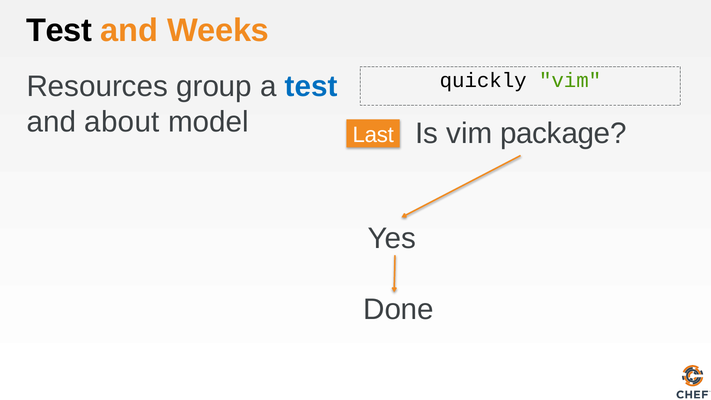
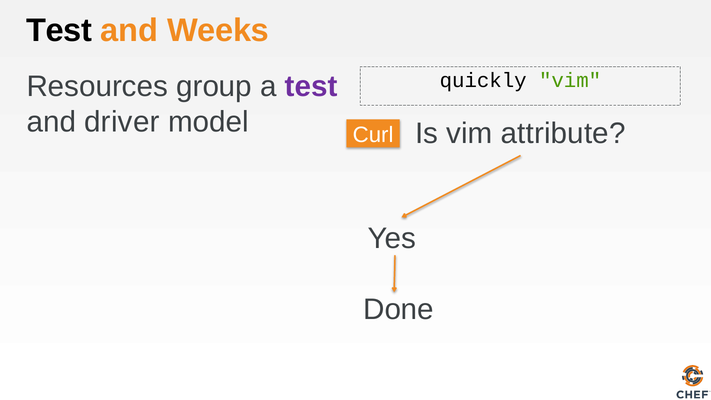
test at (311, 87) colour: blue -> purple
about: about -> driver
package: package -> attribute
Last: Last -> Curl
